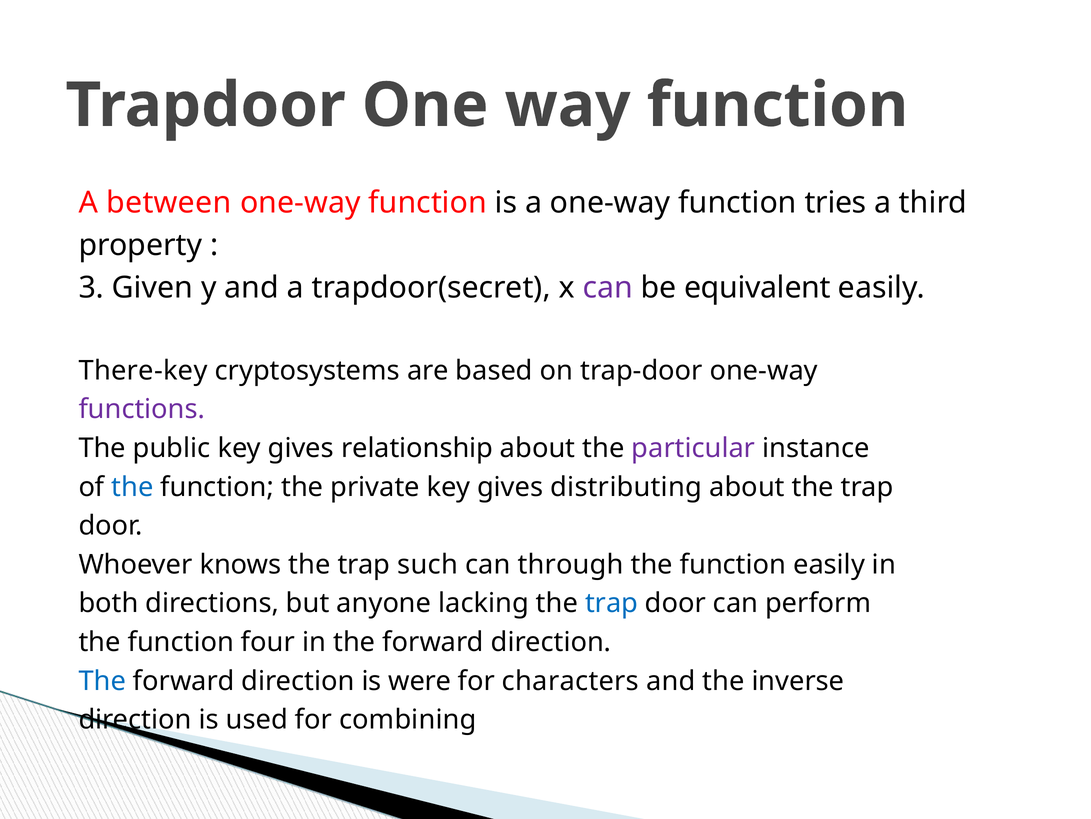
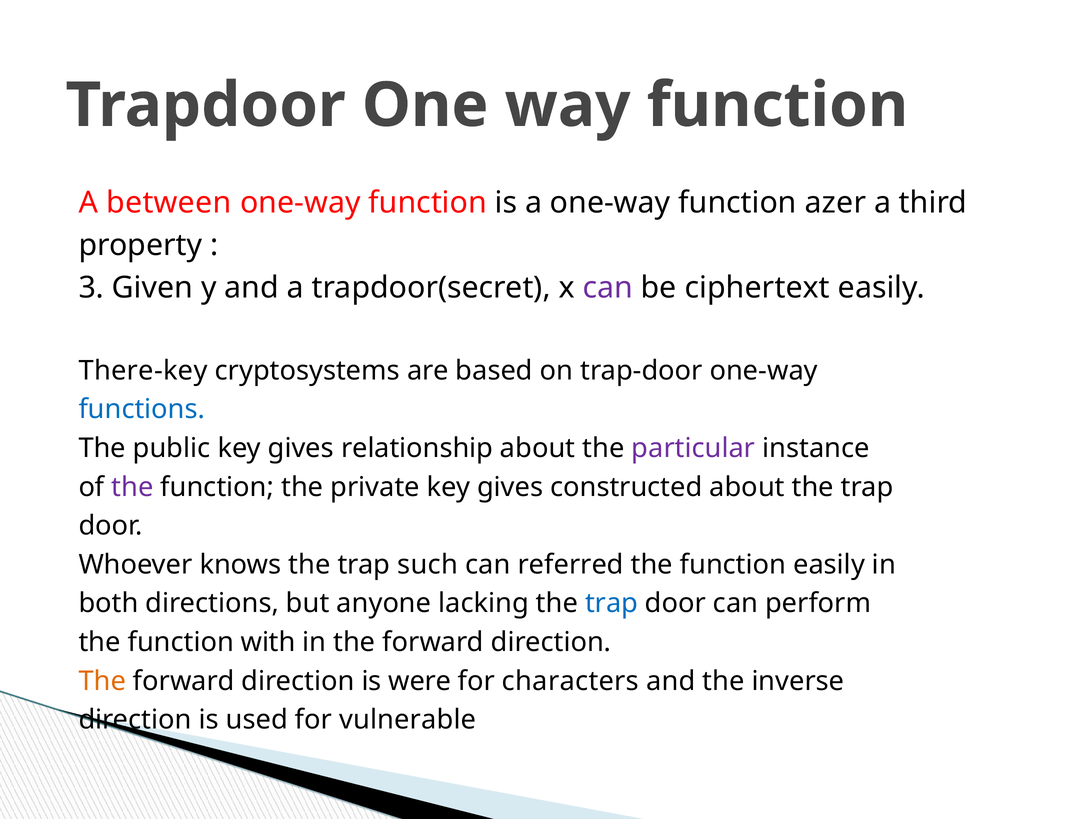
tries: tries -> azer
equivalent: equivalent -> ciphertext
functions colour: purple -> blue
the at (132, 487) colour: blue -> purple
distributing: distributing -> constructed
through: through -> referred
four: four -> with
The at (102, 680) colour: blue -> orange
combining: combining -> vulnerable
